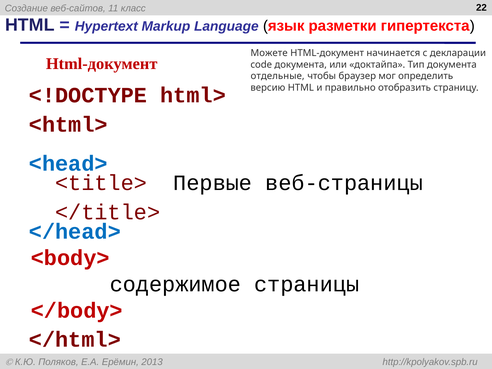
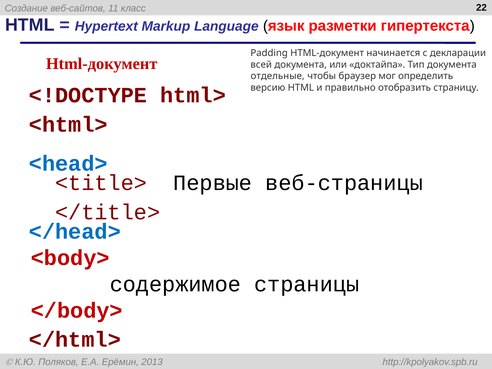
Можете: Можете -> Padding
code: code -> всей
